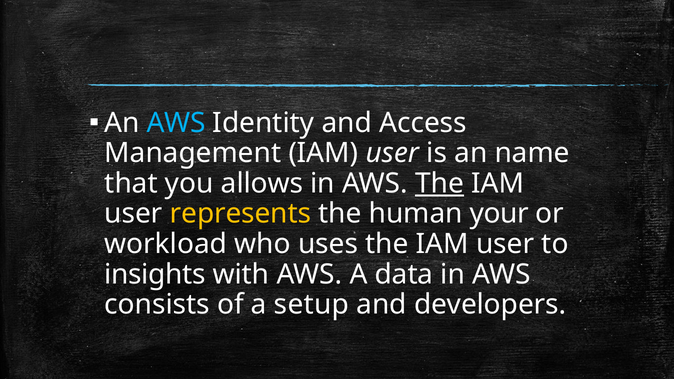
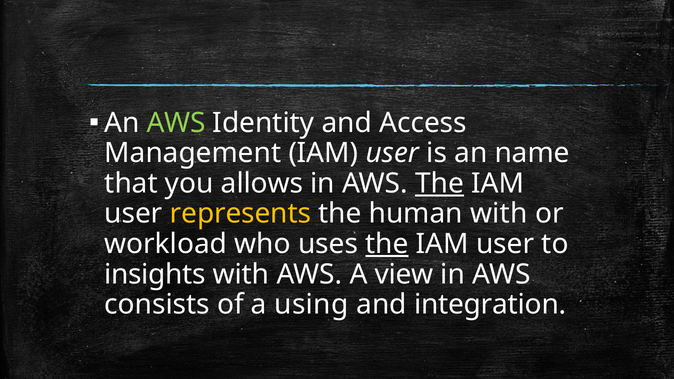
AWS at (176, 123) colour: light blue -> light green
human your: your -> with
the at (387, 244) underline: none -> present
data: data -> view
setup: setup -> using
developers: developers -> integration
